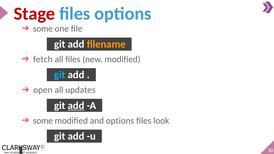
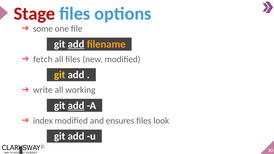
add at (76, 44) underline: none -> present
git at (60, 75) colour: light blue -> yellow
open: open -> write
updates: updates -> working
some at (43, 121): some -> index
and options: options -> ensures
